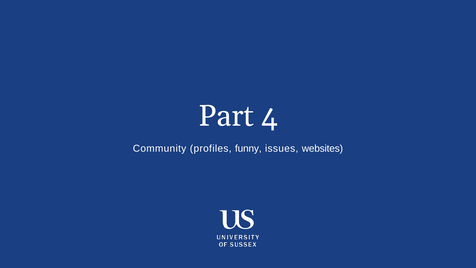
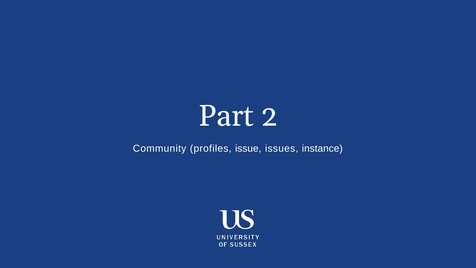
4: 4 -> 2
funny: funny -> issue
websites: websites -> instance
